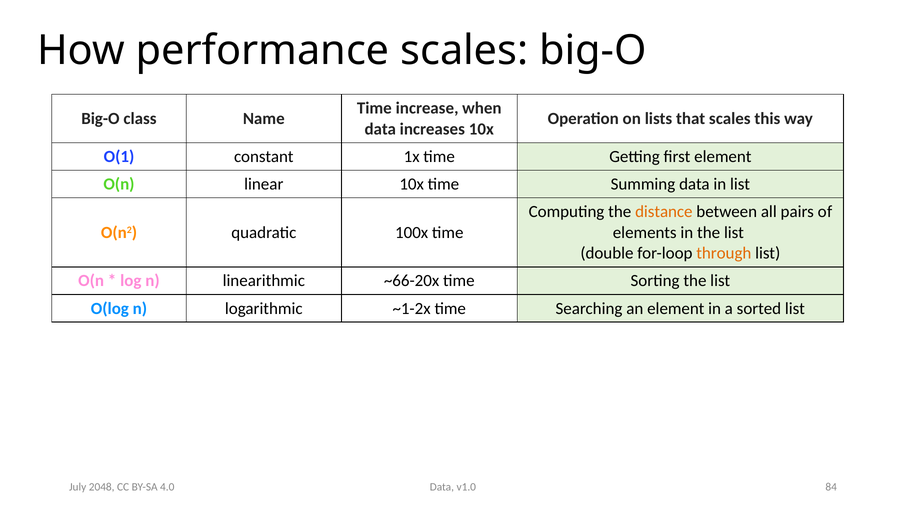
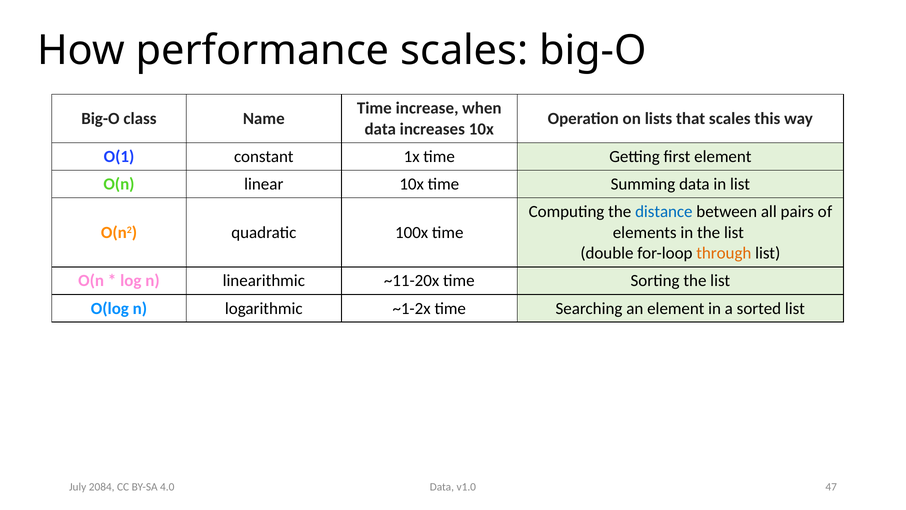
distance colour: orange -> blue
~66-20x: ~66-20x -> ~11-20x
84: 84 -> 47
2048: 2048 -> 2084
